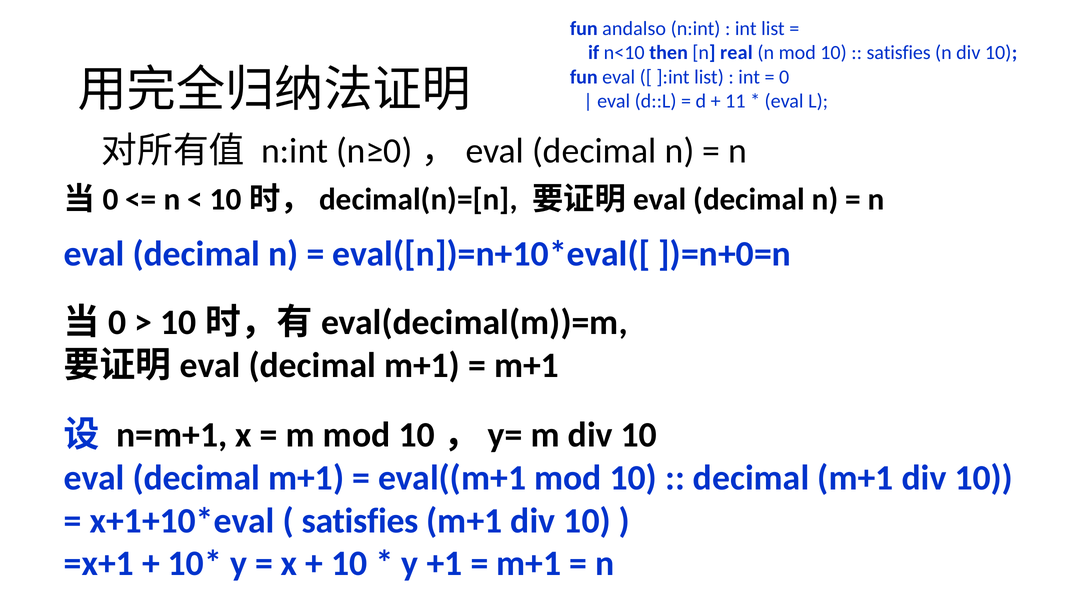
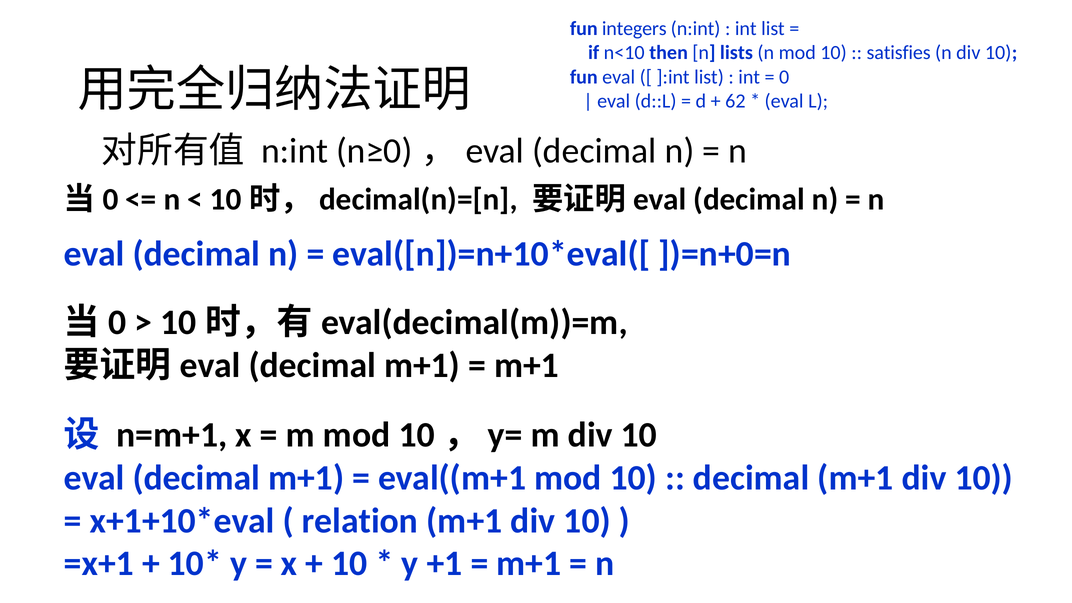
andalso: andalso -> integers
real: real -> lists
11: 11 -> 62
satisfies at (360, 521): satisfies -> relation
